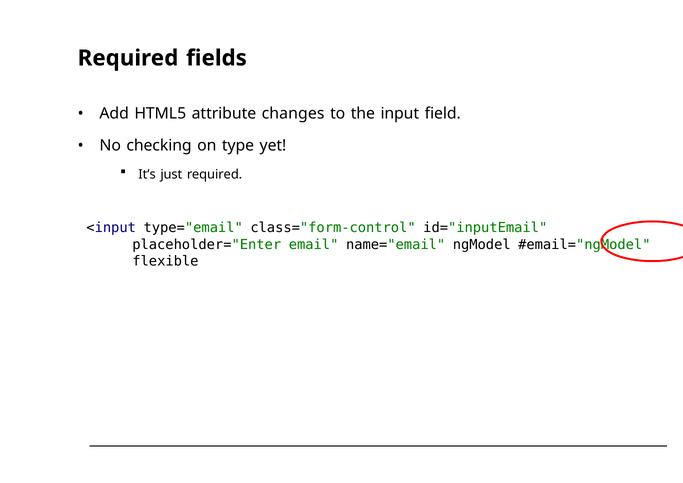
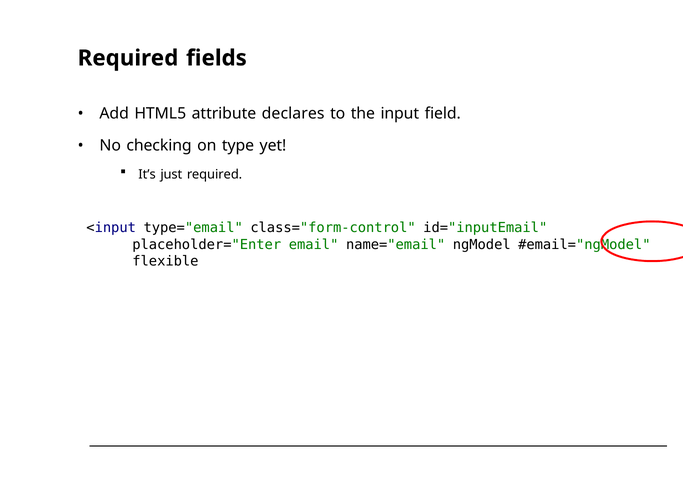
changes: changes -> declares
